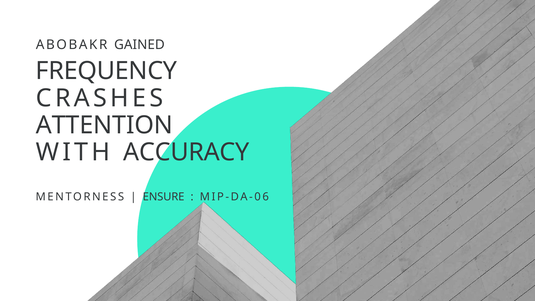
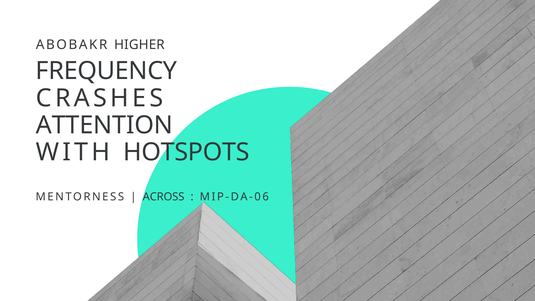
GAINED: GAINED -> HIGHER
ACCURACY: ACCURACY -> HOTSPOTS
ENSURE: ENSURE -> ACROSS
